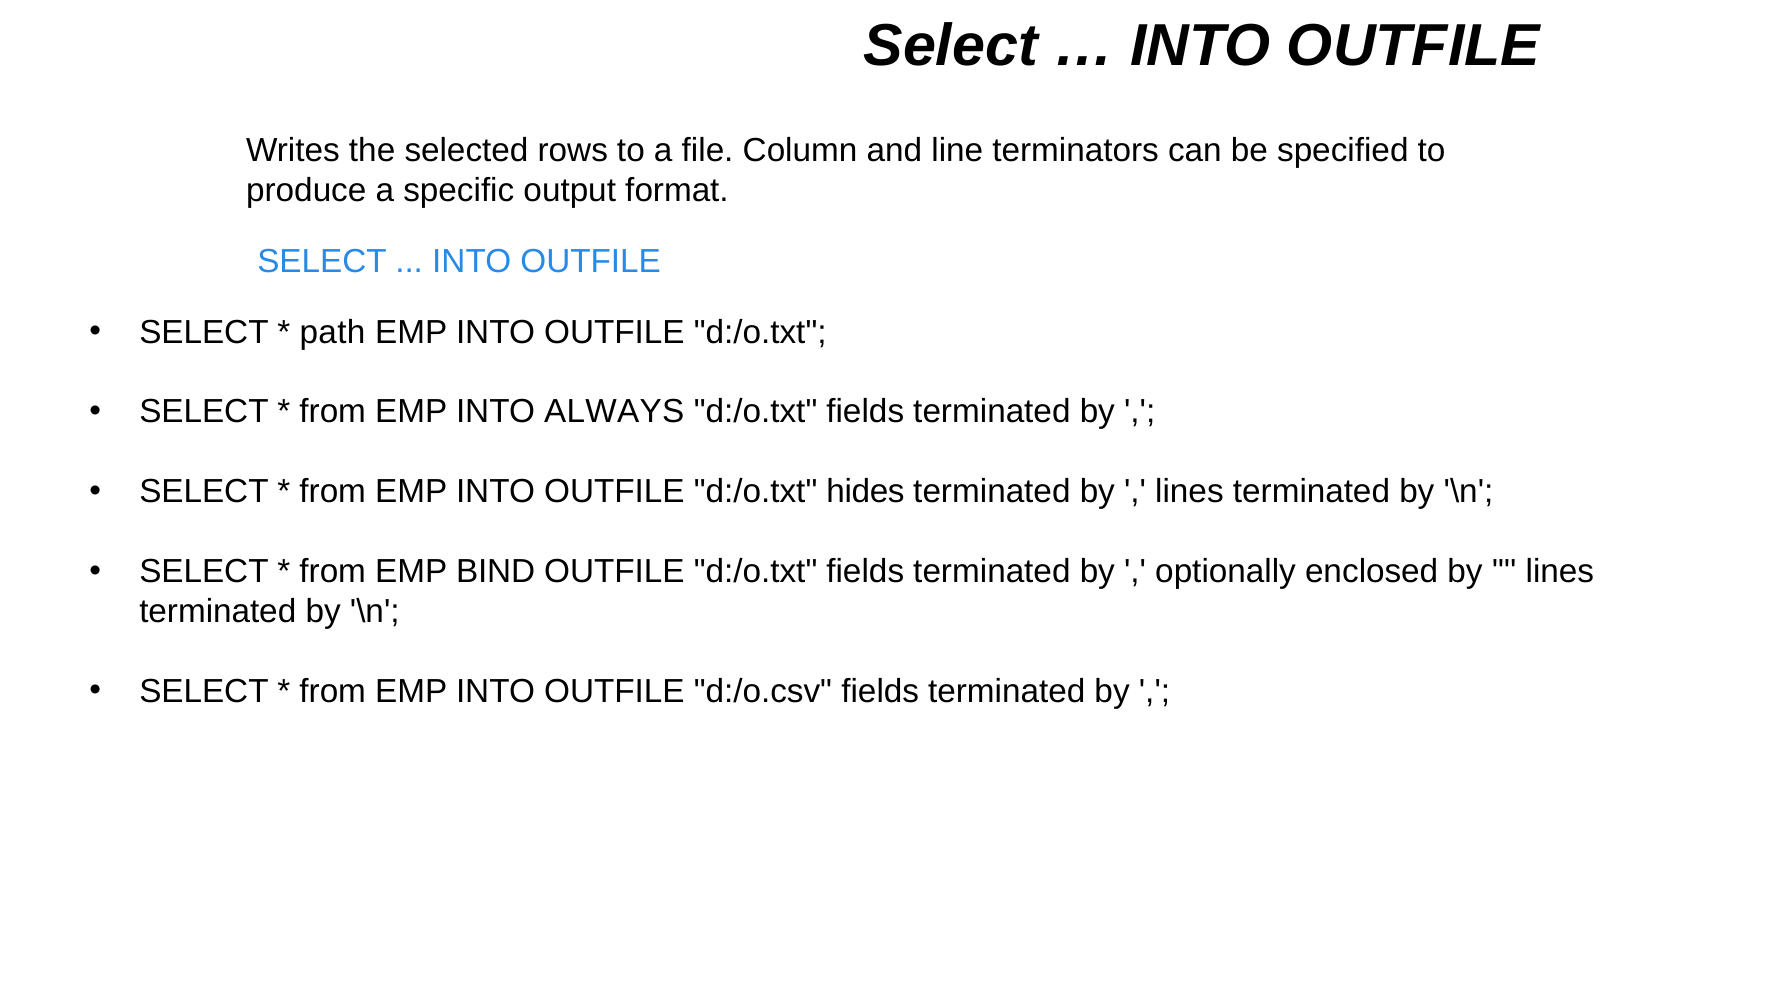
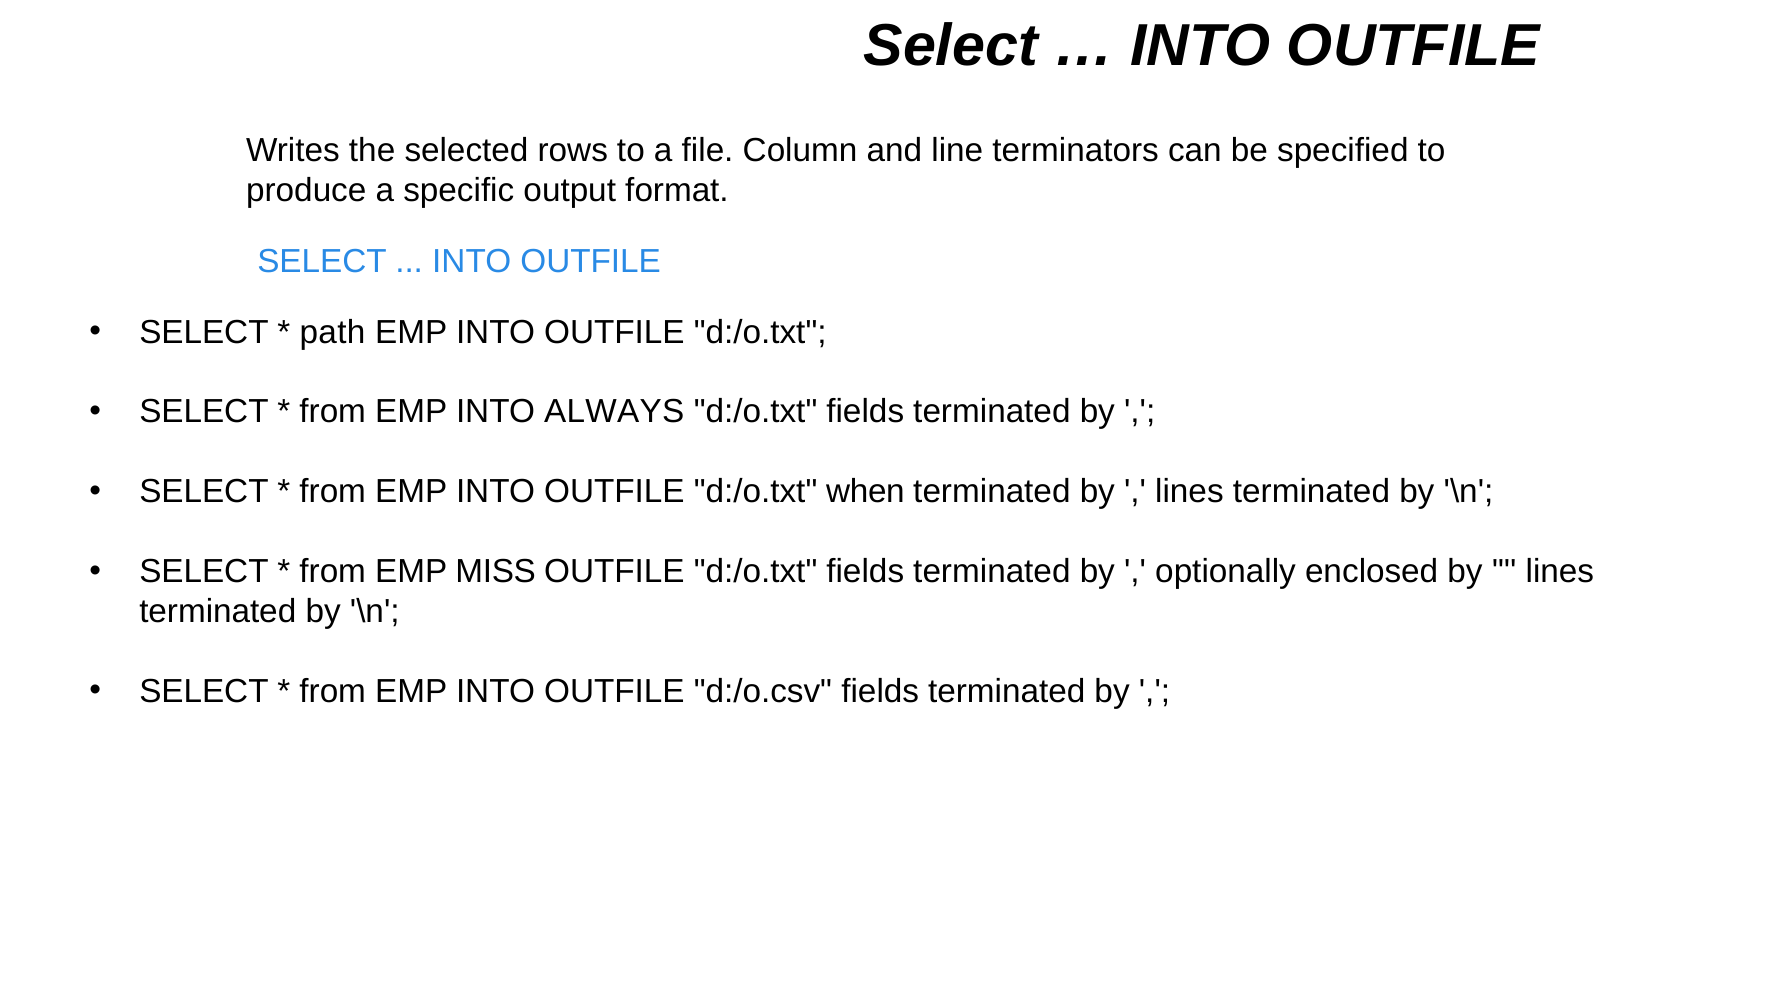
hides: hides -> when
BIND: BIND -> MISS
